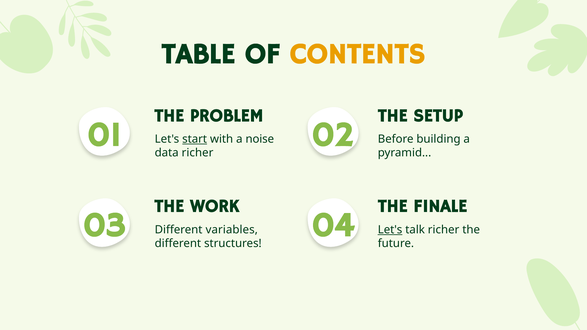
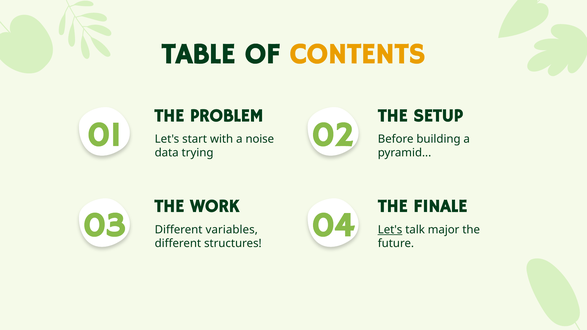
start underline: present -> none
data richer: richer -> trying
talk richer: richer -> major
